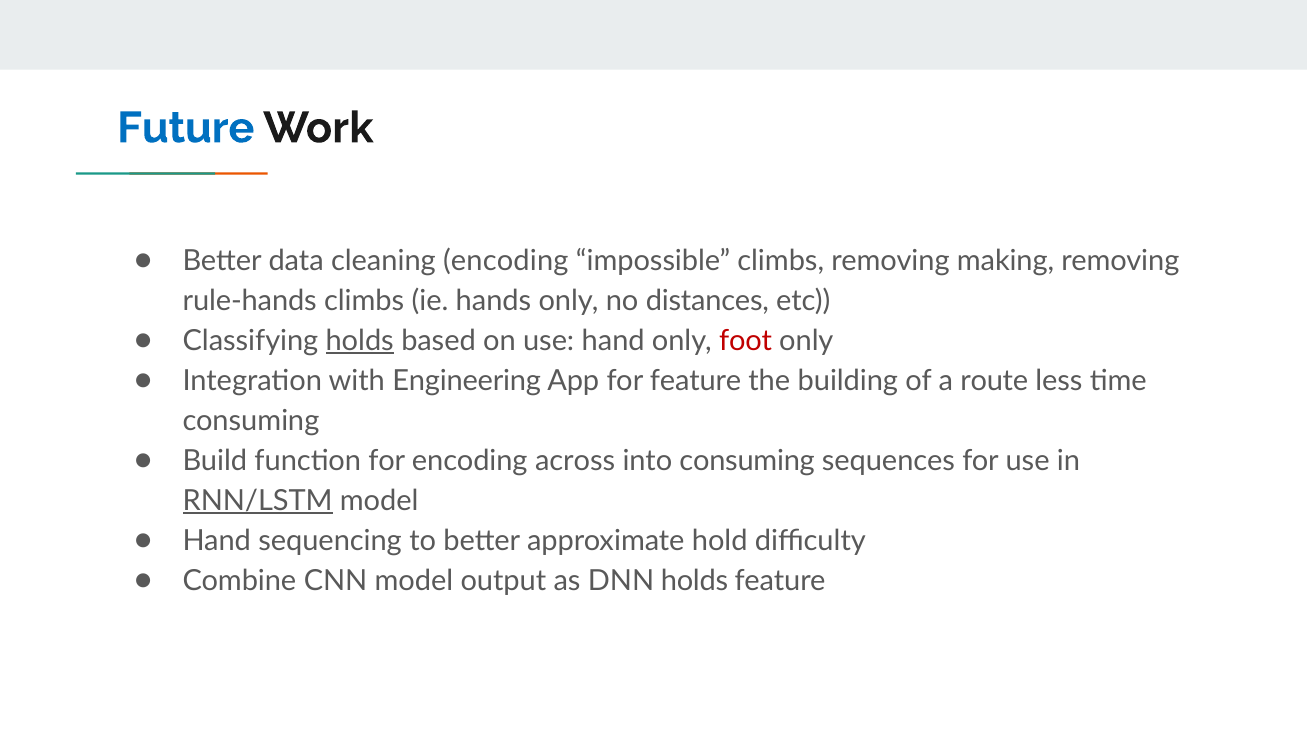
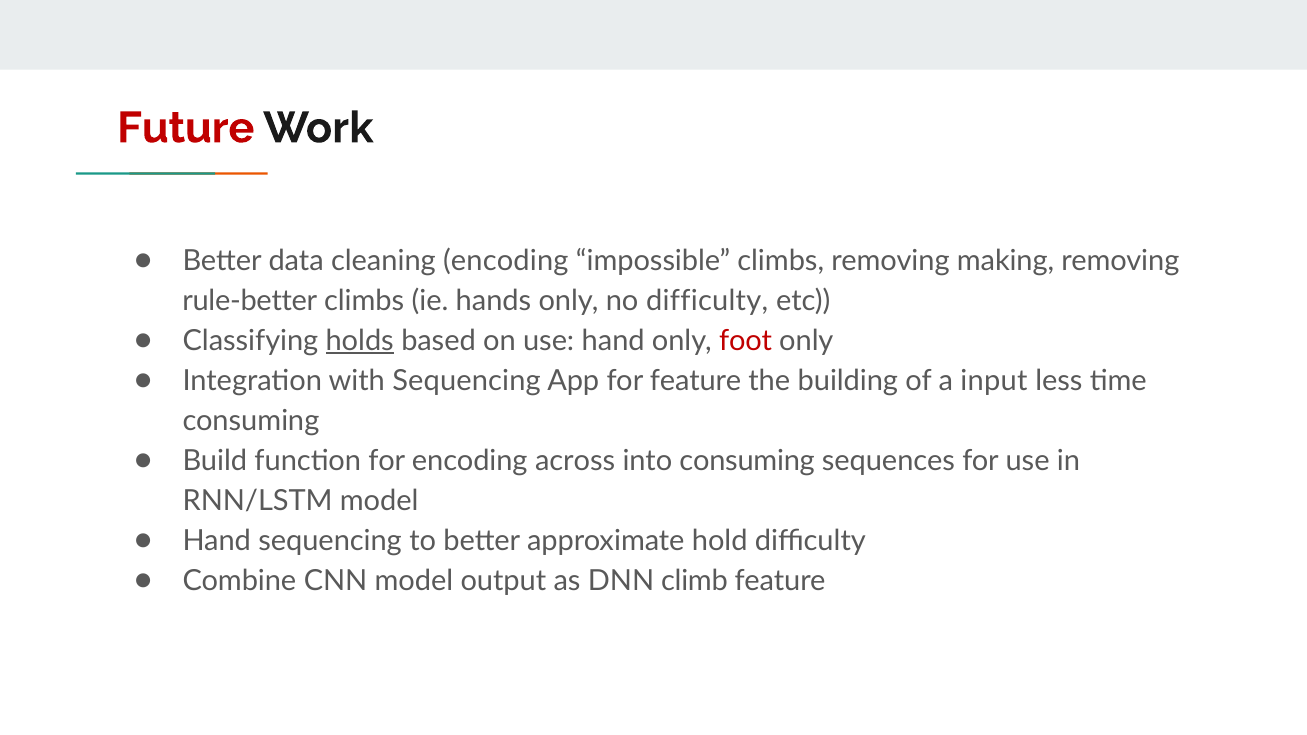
Future colour: blue -> red
rule-hands: rule-hands -> rule-better
no distances: distances -> difficulty
with Engineering: Engineering -> Sequencing
route: route -> input
RNN/LSTM underline: present -> none
DNN holds: holds -> climb
